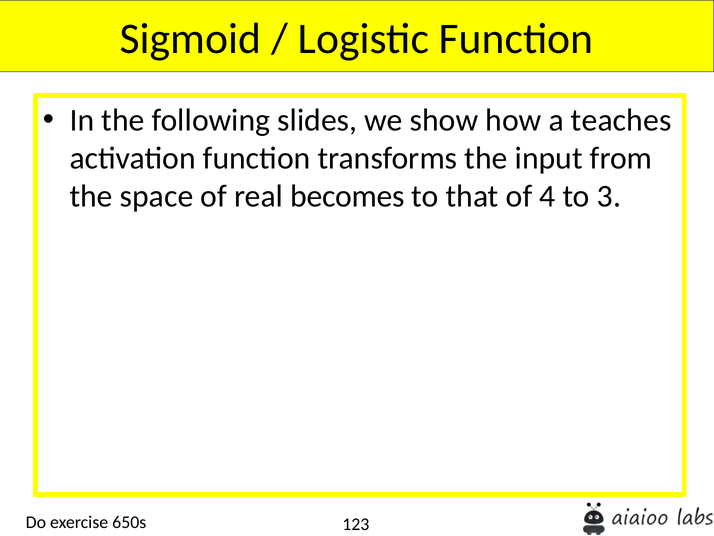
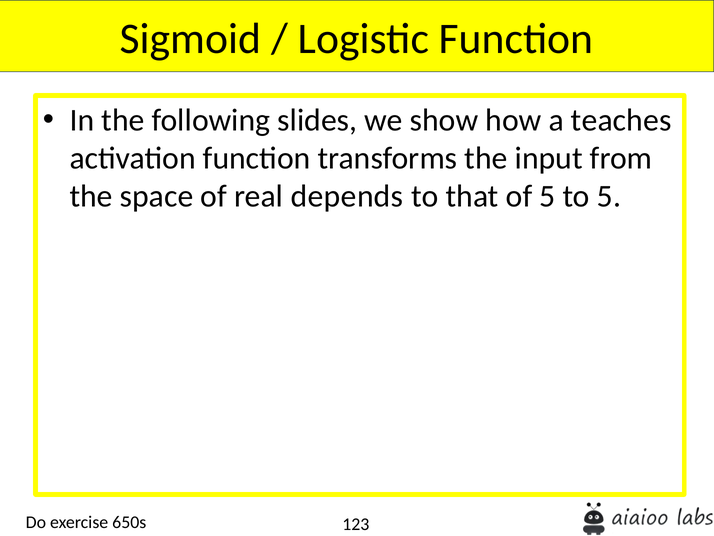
becomes: becomes -> depends
of 4: 4 -> 5
to 3: 3 -> 5
